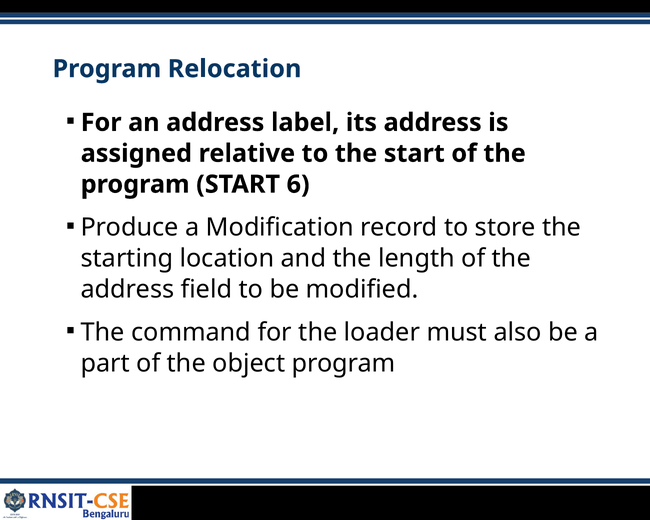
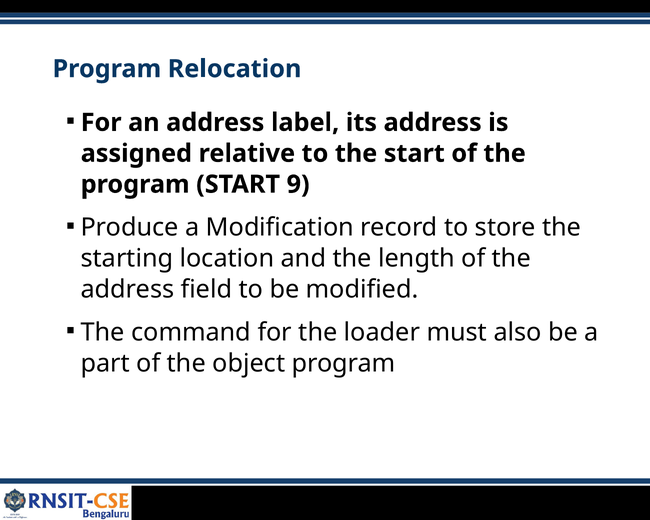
6: 6 -> 9
